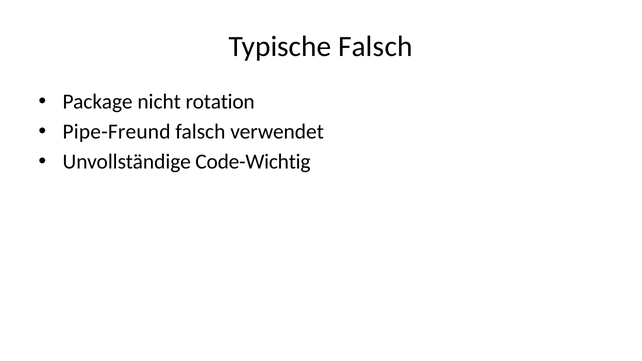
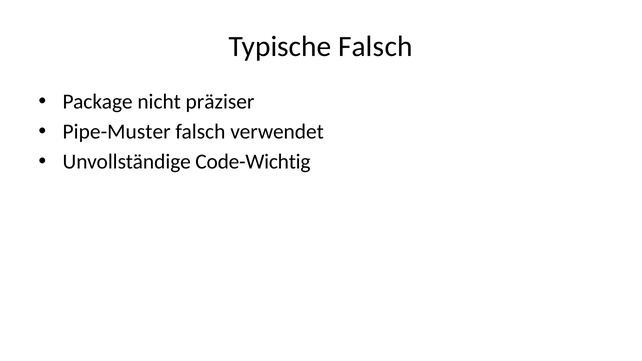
rotation: rotation -> präziser
Pipe-Freund: Pipe-Freund -> Pipe-Muster
